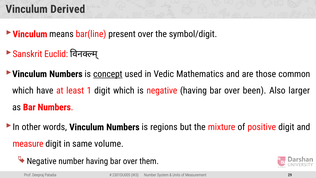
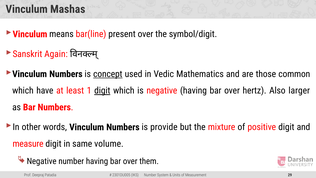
Derived: Derived -> Mashas
Euclid: Euclid -> Again
digit at (102, 91) underline: none -> present
been: been -> hertz
regions: regions -> provide
